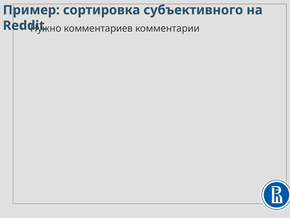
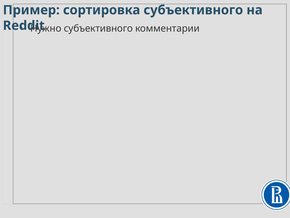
комментариев at (98, 28): комментариев -> субъективного
